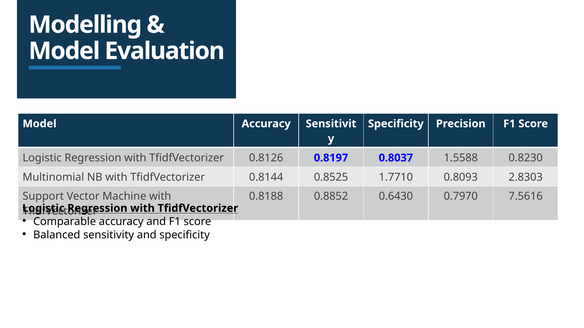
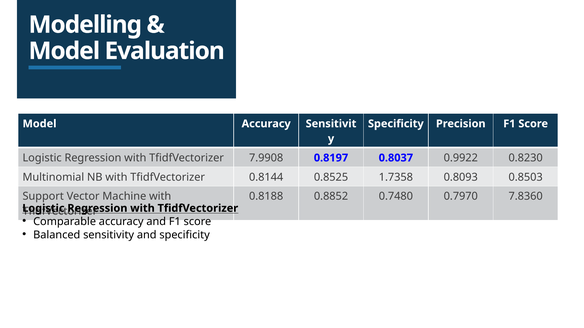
0.8126: 0.8126 -> 7.9908
1.5588: 1.5588 -> 0.9922
1.7710: 1.7710 -> 1.7358
2.8303: 2.8303 -> 0.8503
0.6430: 0.6430 -> 0.7480
7.5616: 7.5616 -> 7.8360
